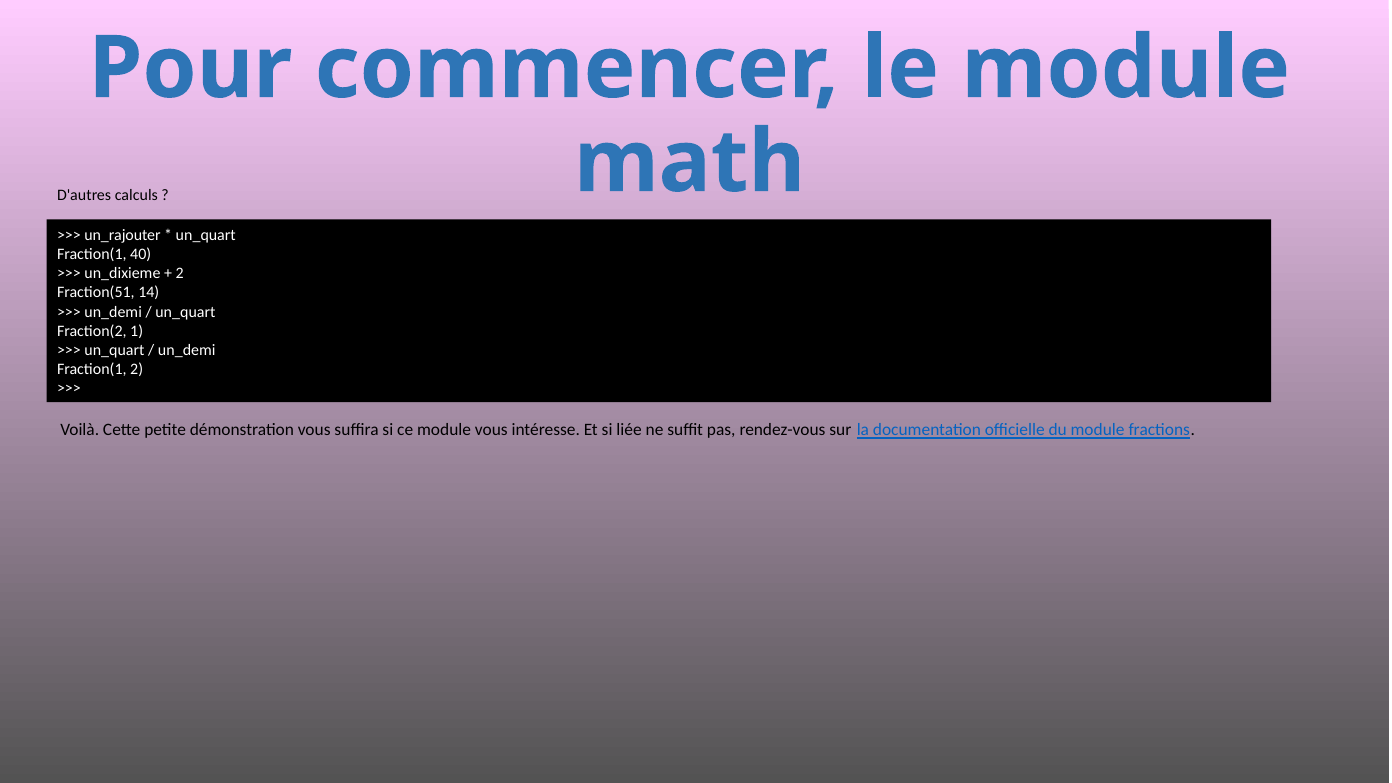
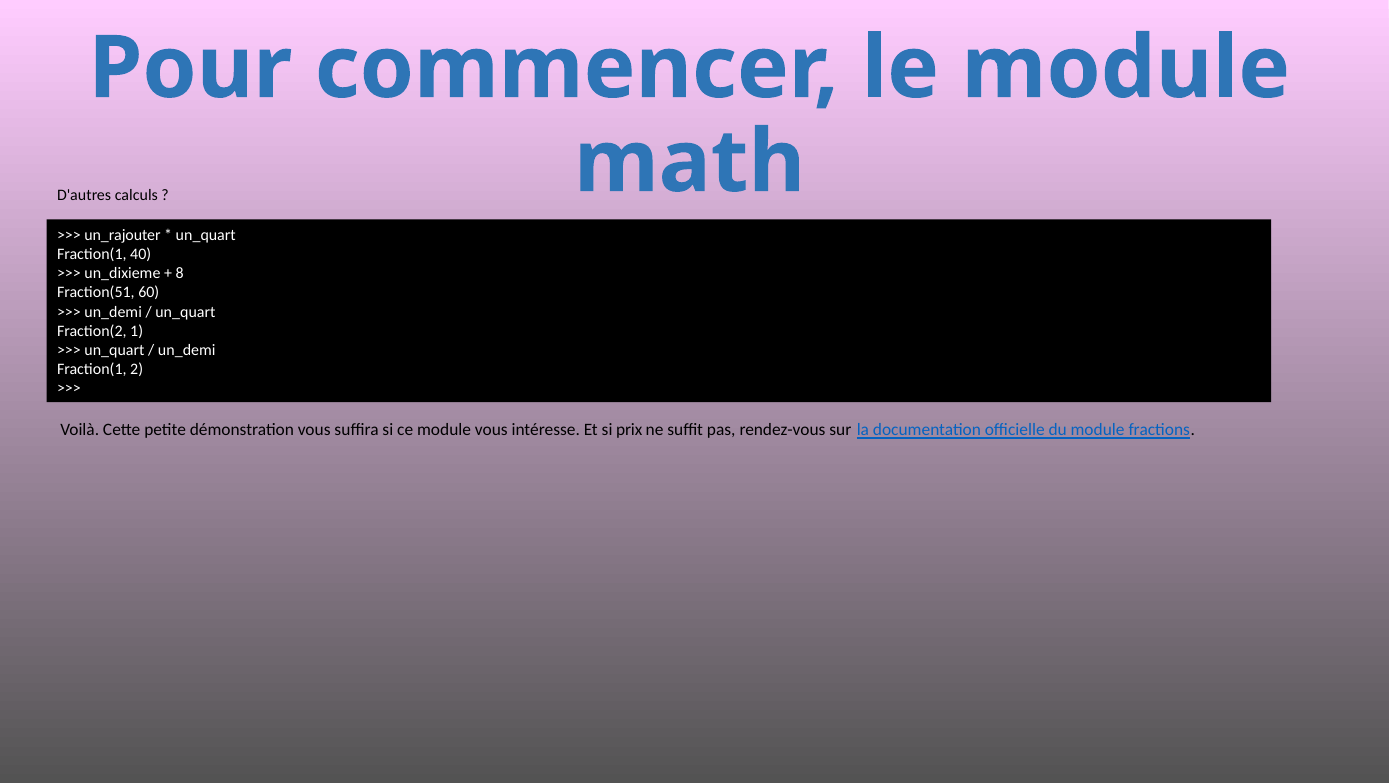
2 at (180, 274): 2 -> 8
14: 14 -> 60
liée: liée -> prix
